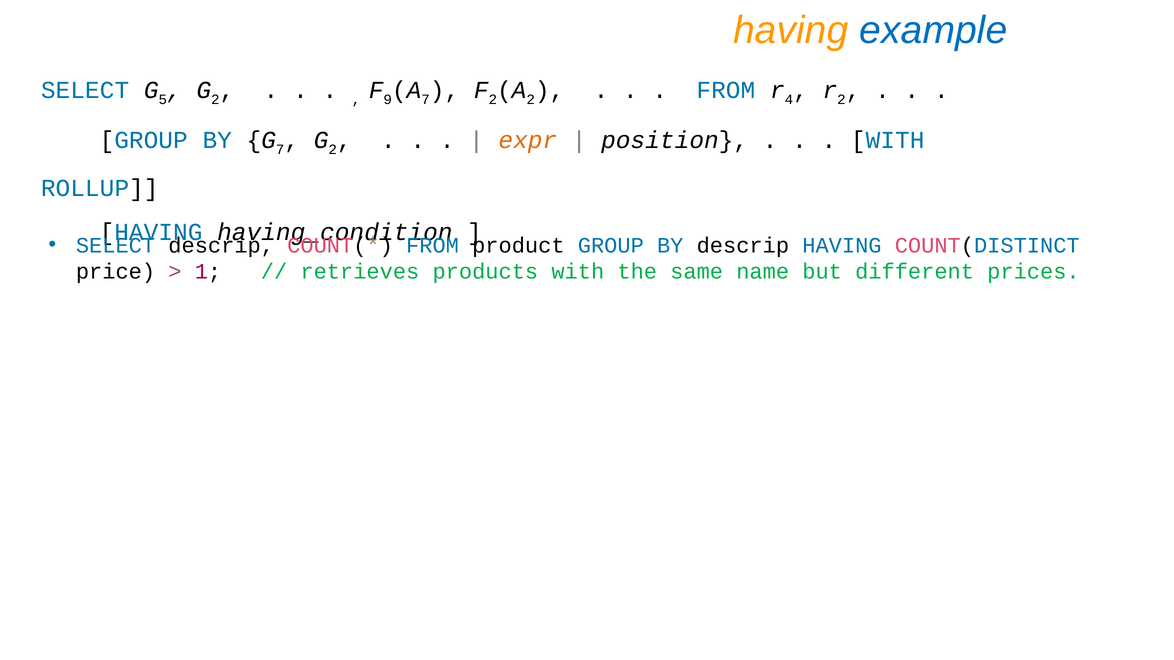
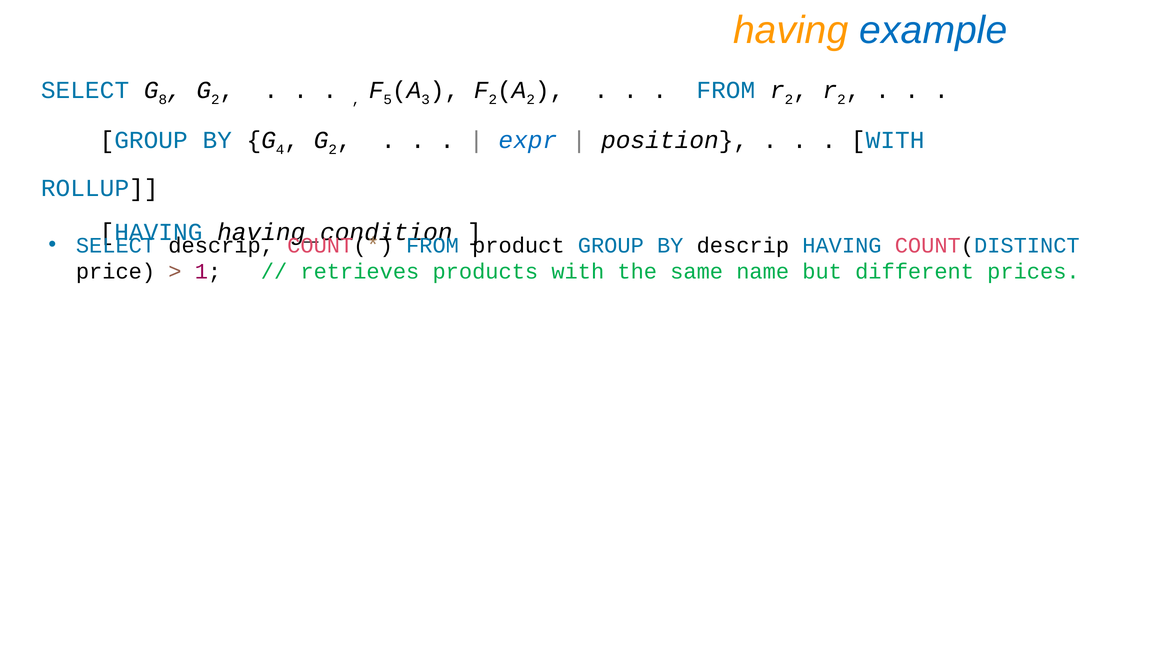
5: 5 -> 8
9: 9 -> 5
7 at (426, 100): 7 -> 3
4 at (789, 100): 4 -> 2
7 at (280, 150): 7 -> 4
expr colour: orange -> blue
